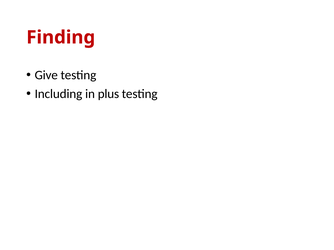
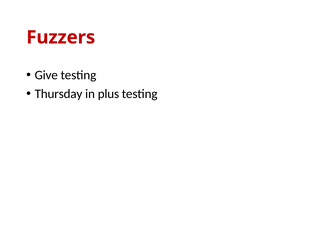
Finding: Finding -> Fuzzers
Including: Including -> Thursday
